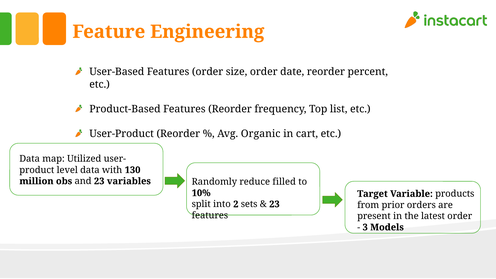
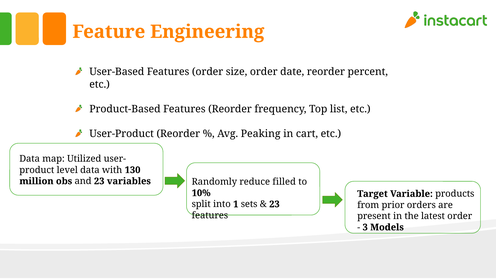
Organic: Organic -> Peaking
2: 2 -> 1
